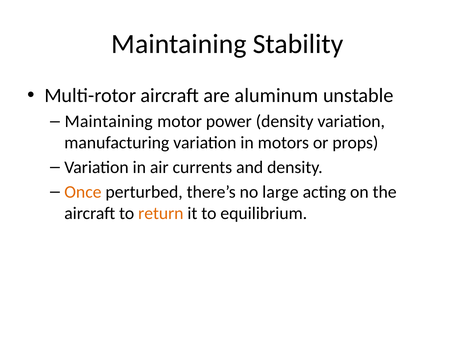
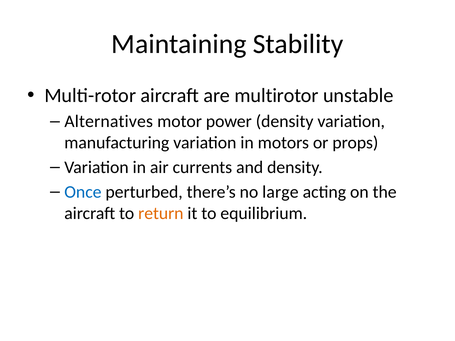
aluminum: aluminum -> multirotor
Maintaining at (109, 122): Maintaining -> Alternatives
Once colour: orange -> blue
